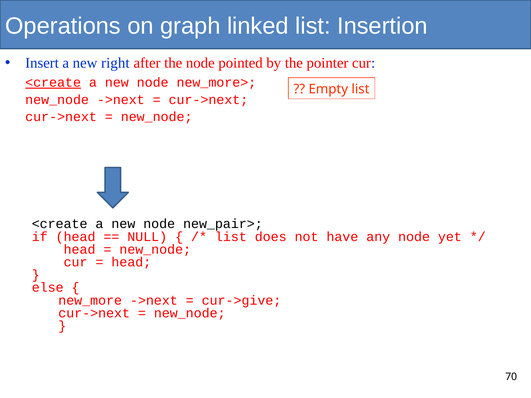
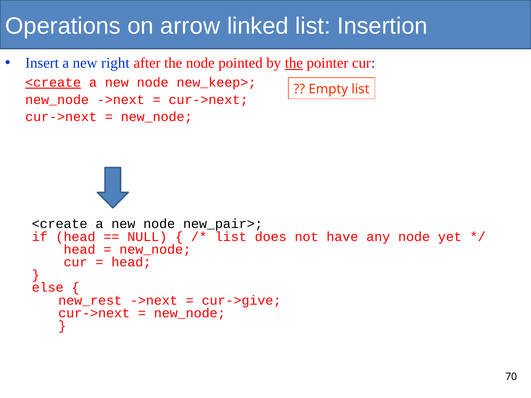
graph: graph -> arrow
the at (294, 63) underline: none -> present
new_more>: new_more> -> new_keep>
new_more: new_more -> new_rest
